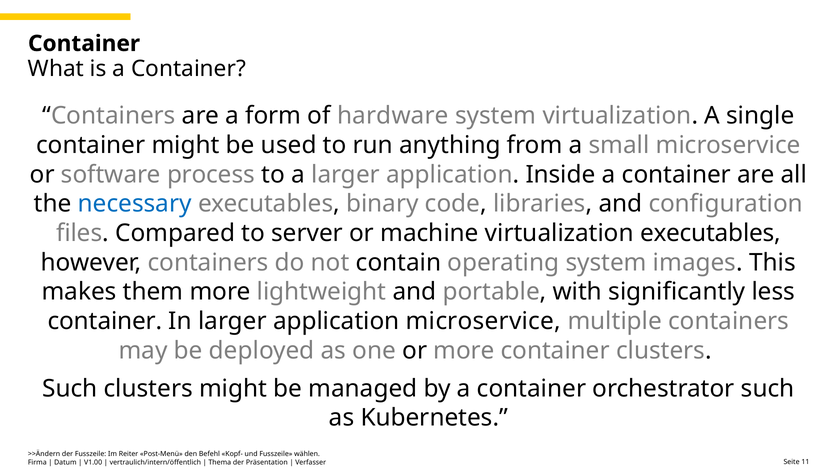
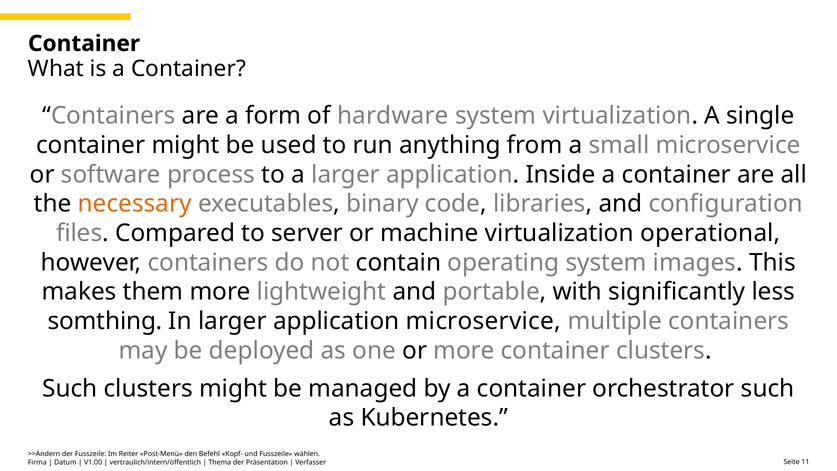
necessary colour: blue -> orange
virtualization executables: executables -> operational
container at (105, 321): container -> somthing
